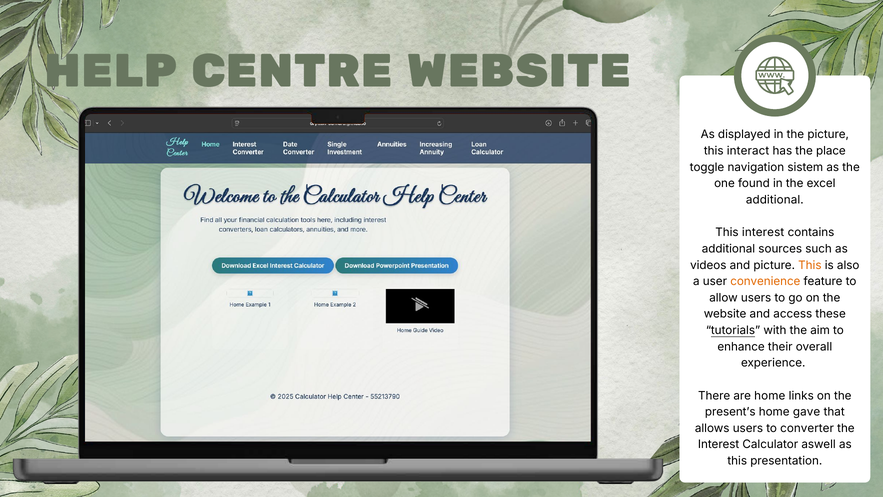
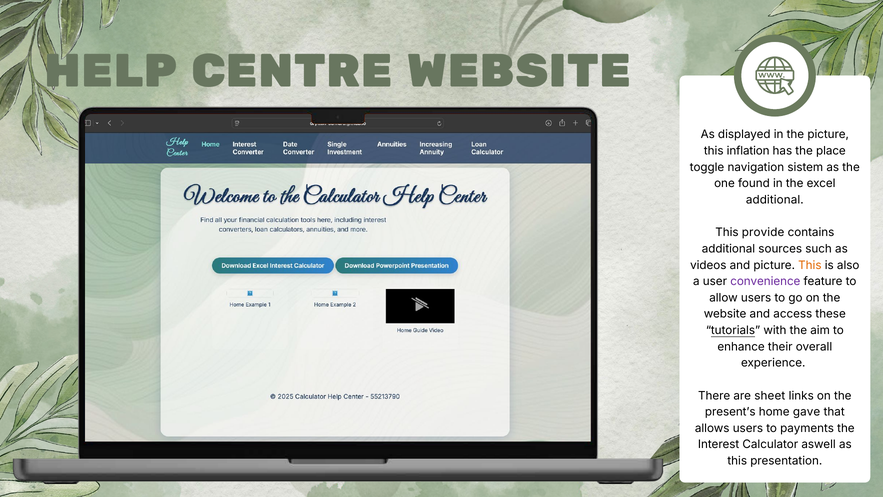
interact: interact -> inflation
This interest: interest -> provide
convenience colour: orange -> purple
are home: home -> sheet
converter: converter -> payments
